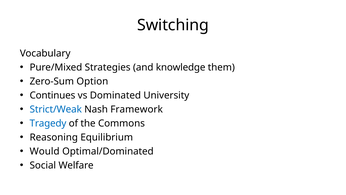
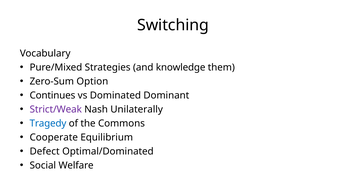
University: University -> Dominant
Strict/Weak colour: blue -> purple
Framework: Framework -> Unilaterally
Reasoning: Reasoning -> Cooperate
Would: Would -> Defect
